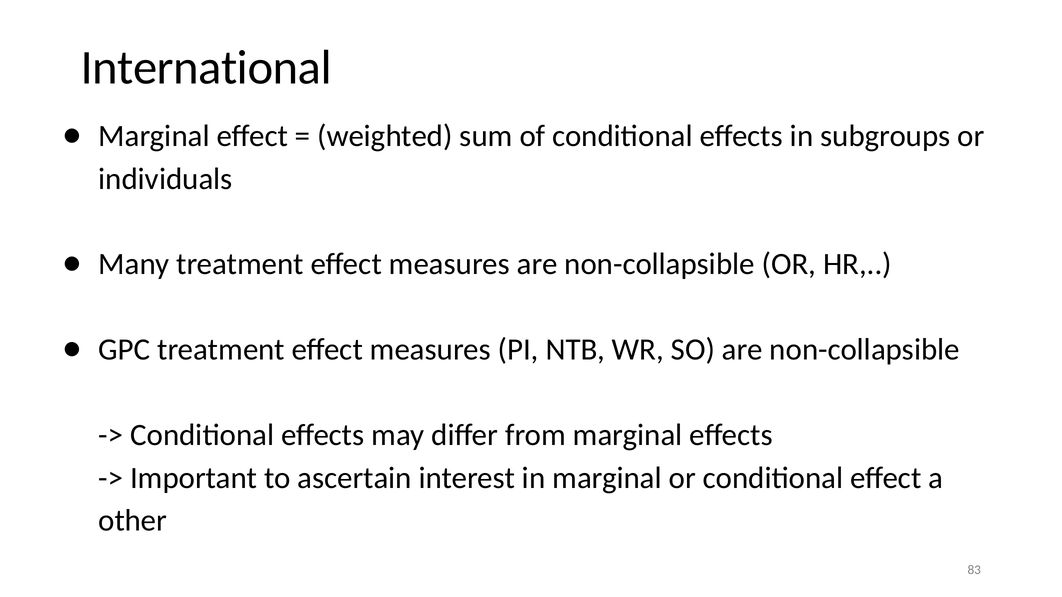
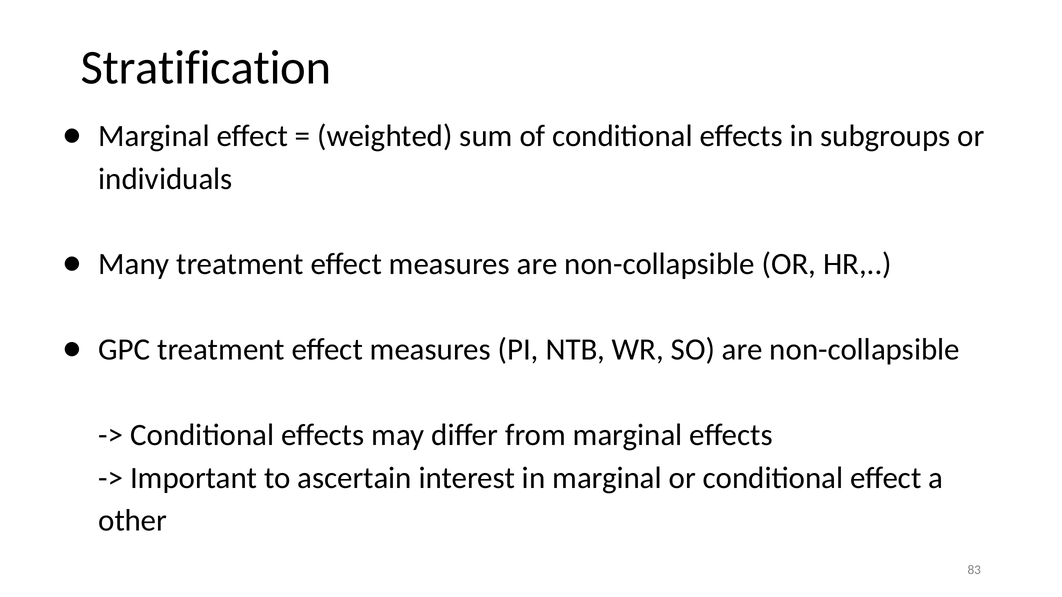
International: International -> Stratification
